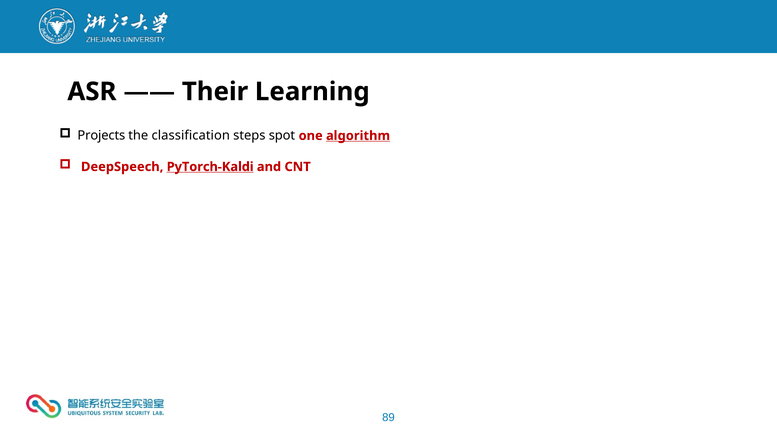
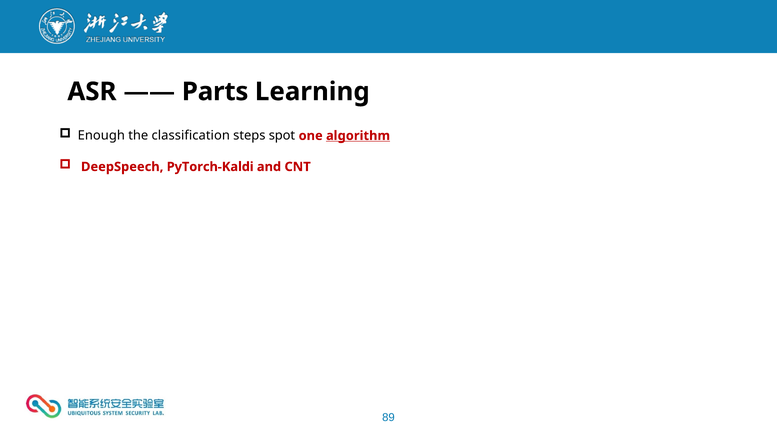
Their: Their -> Parts
Projects: Projects -> Enough
PyTorch-Kaldi underline: present -> none
